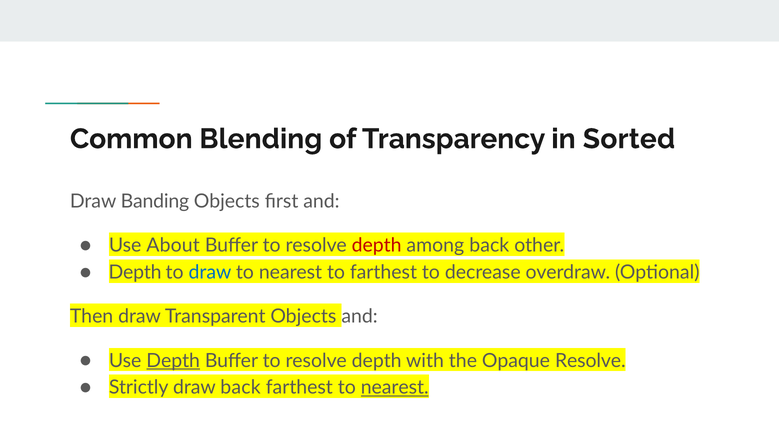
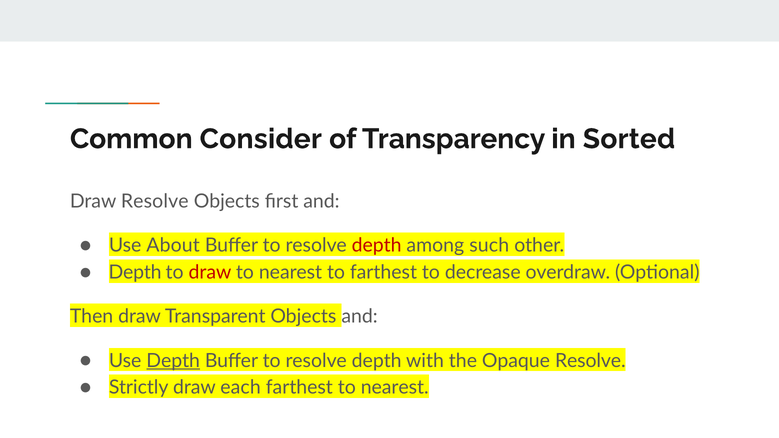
Blending: Blending -> Consider
Draw Banding: Banding -> Resolve
among back: back -> such
draw at (210, 272) colour: blue -> red
draw back: back -> each
nearest at (395, 388) underline: present -> none
